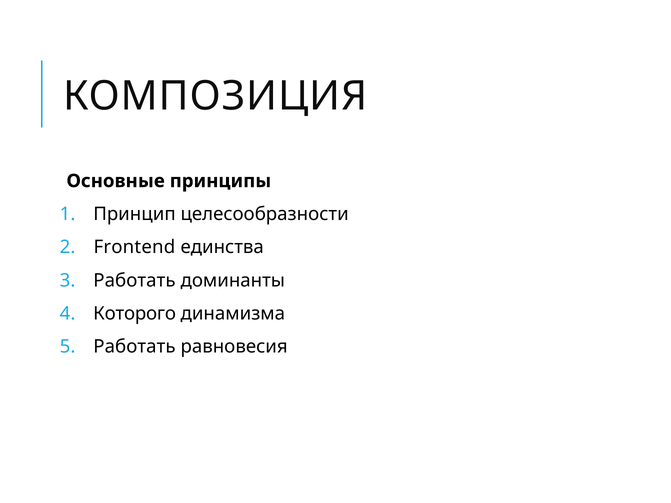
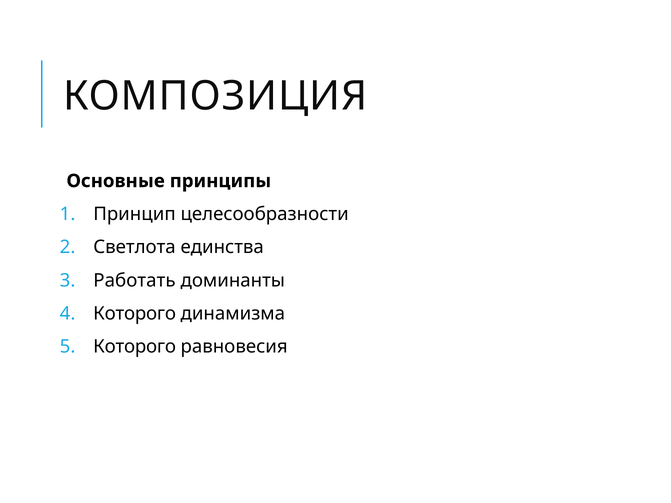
Frontend: Frontend -> Светлота
Работать at (134, 347): Работать -> Которого
